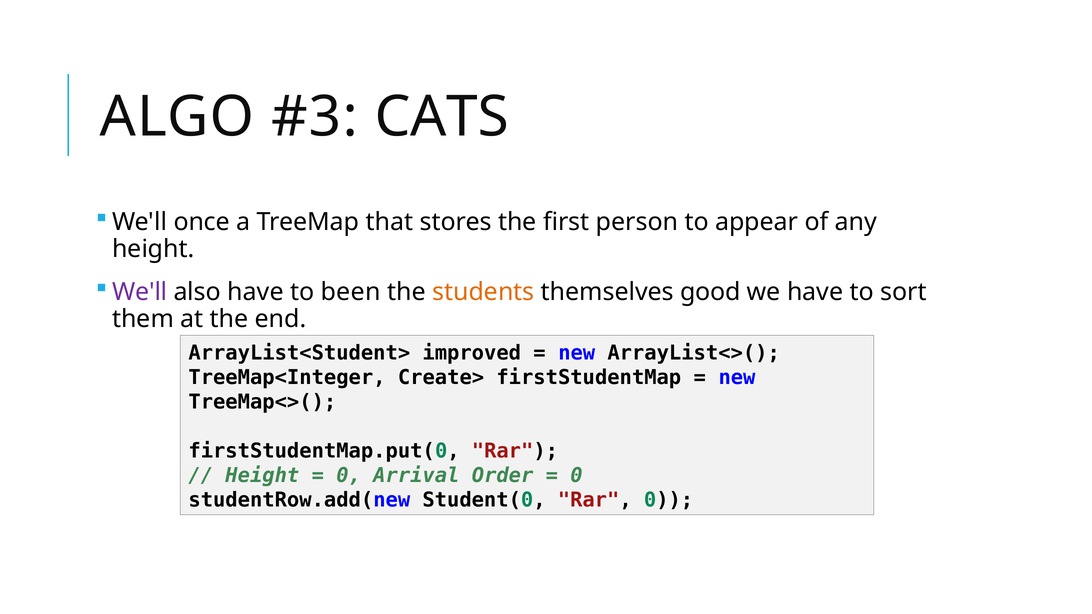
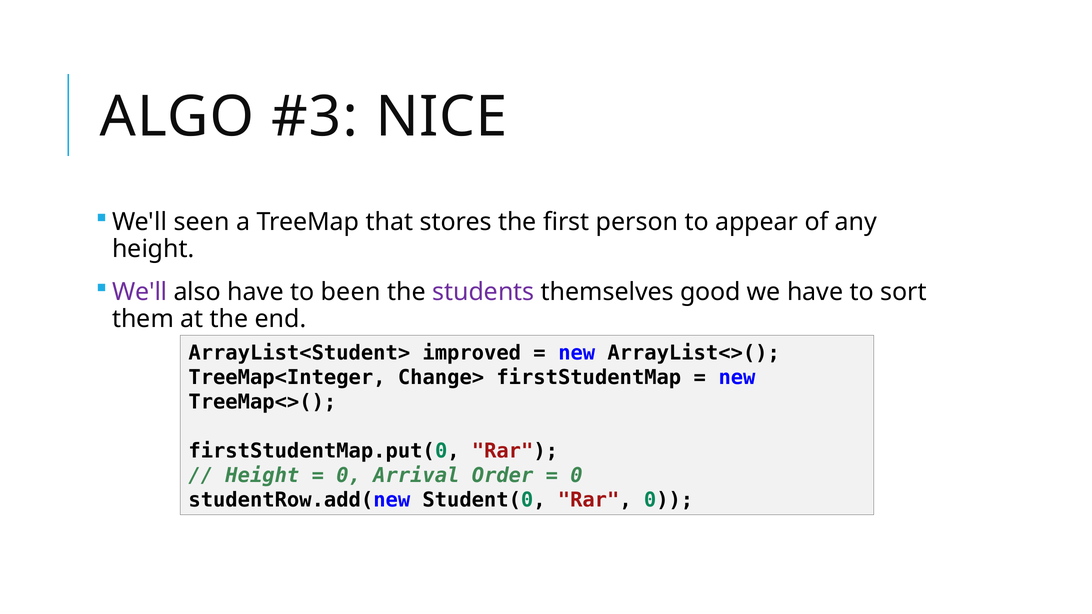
CATS: CATS -> NICE
once: once -> seen
students colour: orange -> purple
Create>: Create> -> Change>
